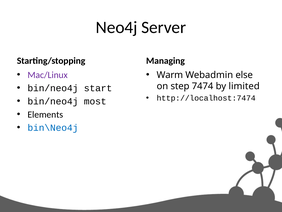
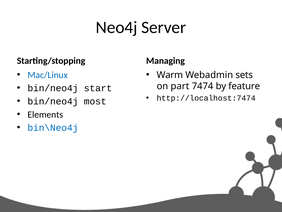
Mac/Linux colour: purple -> blue
else: else -> sets
step: step -> part
limited: limited -> feature
